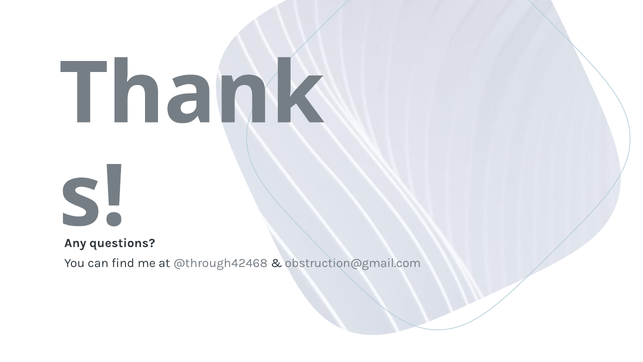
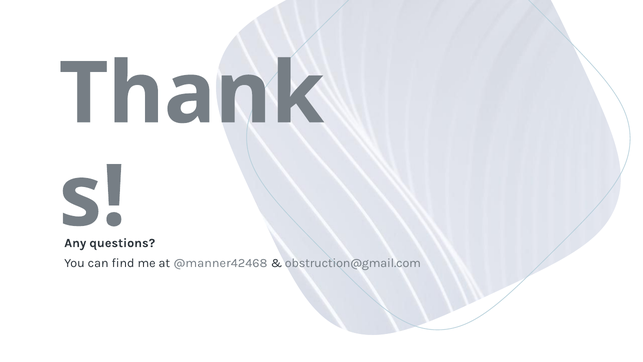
@through42468: @through42468 -> @manner42468
